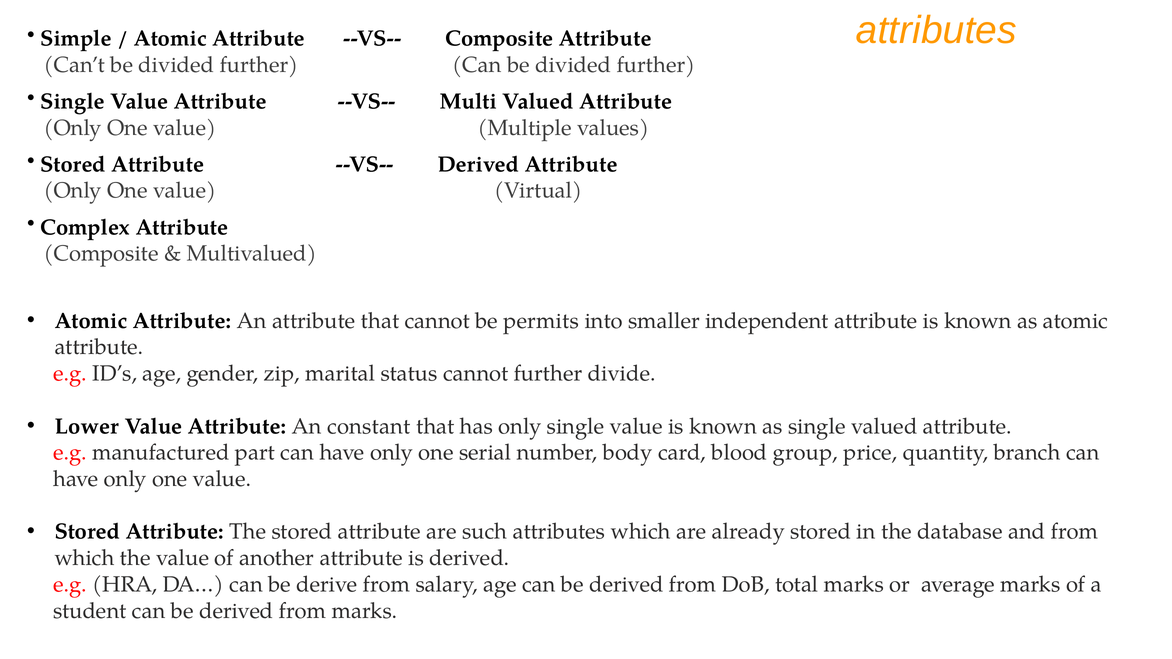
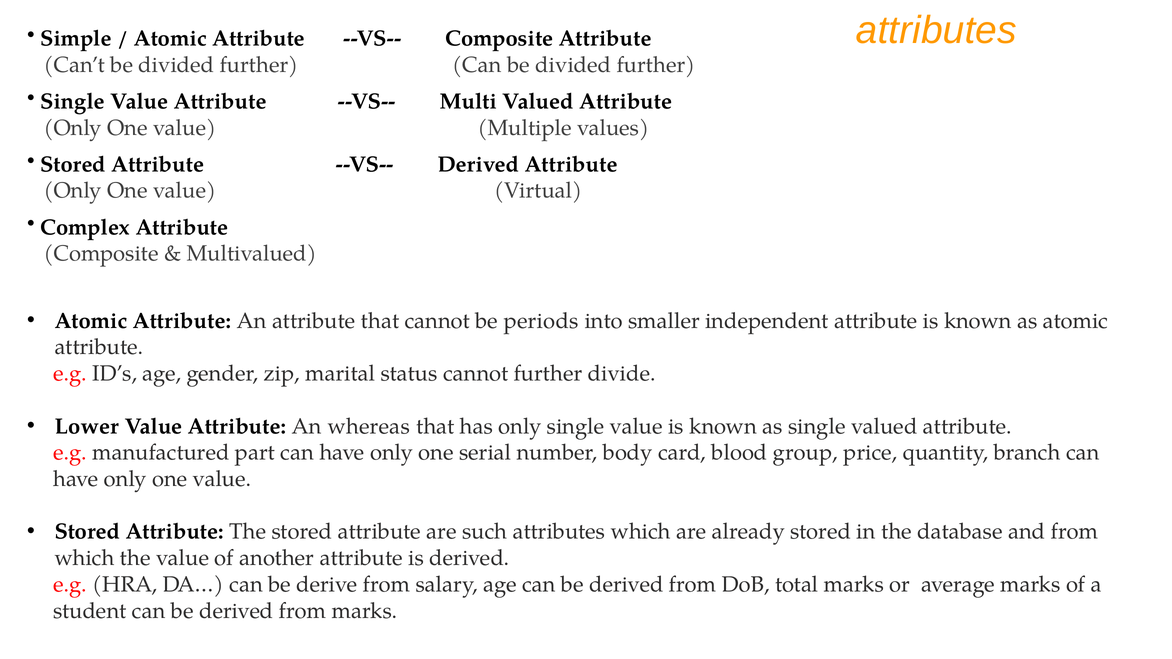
permits: permits -> periods
constant: constant -> whereas
